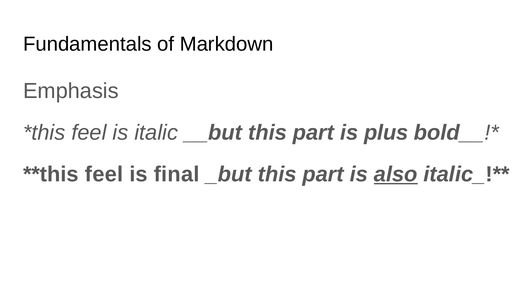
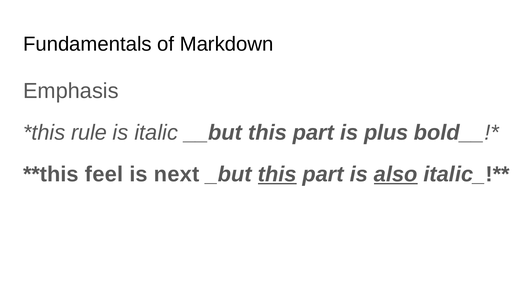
feel at (89, 133): feel -> rule
final: final -> next
this at (277, 174) underline: none -> present
